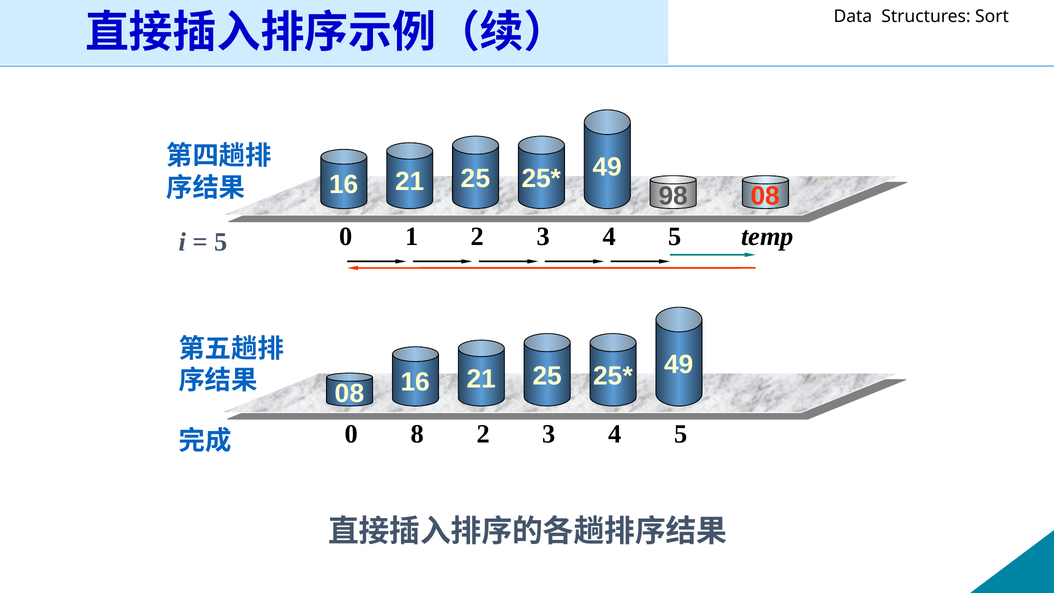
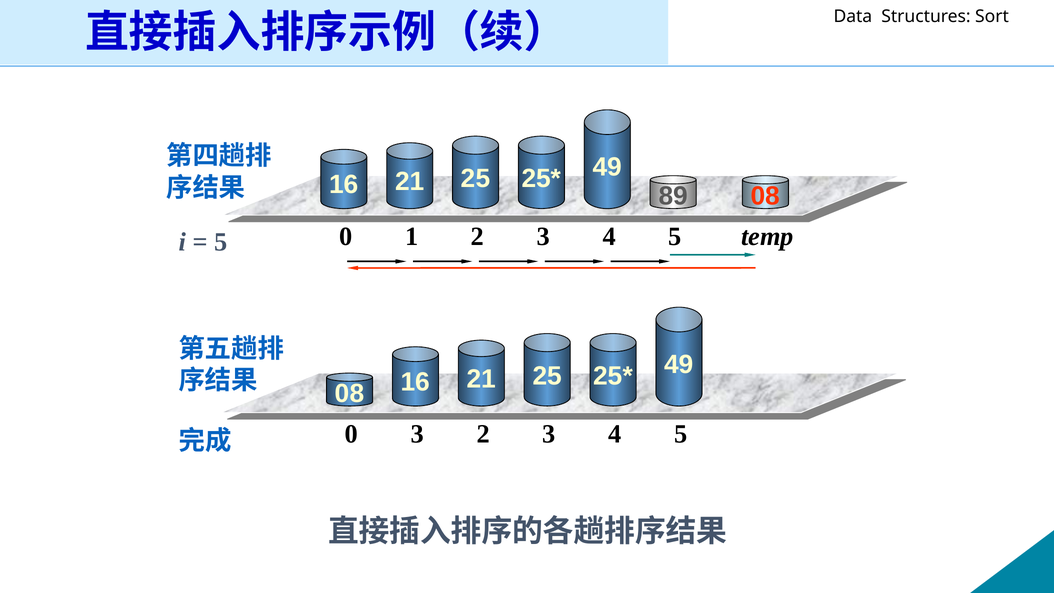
98: 98 -> 89
0 8: 8 -> 3
